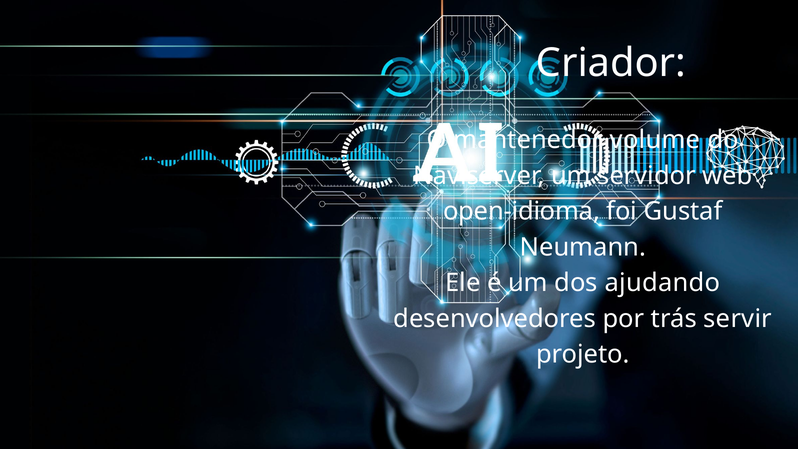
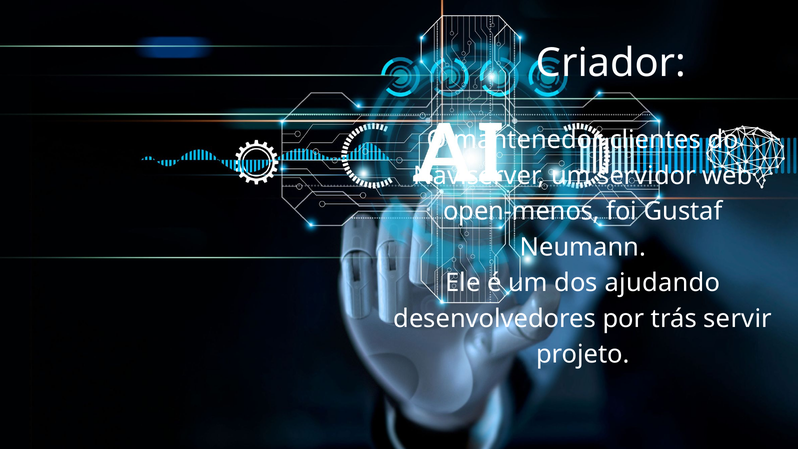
volume: volume -> clientes
open-idioma: open-idioma -> open-menos
